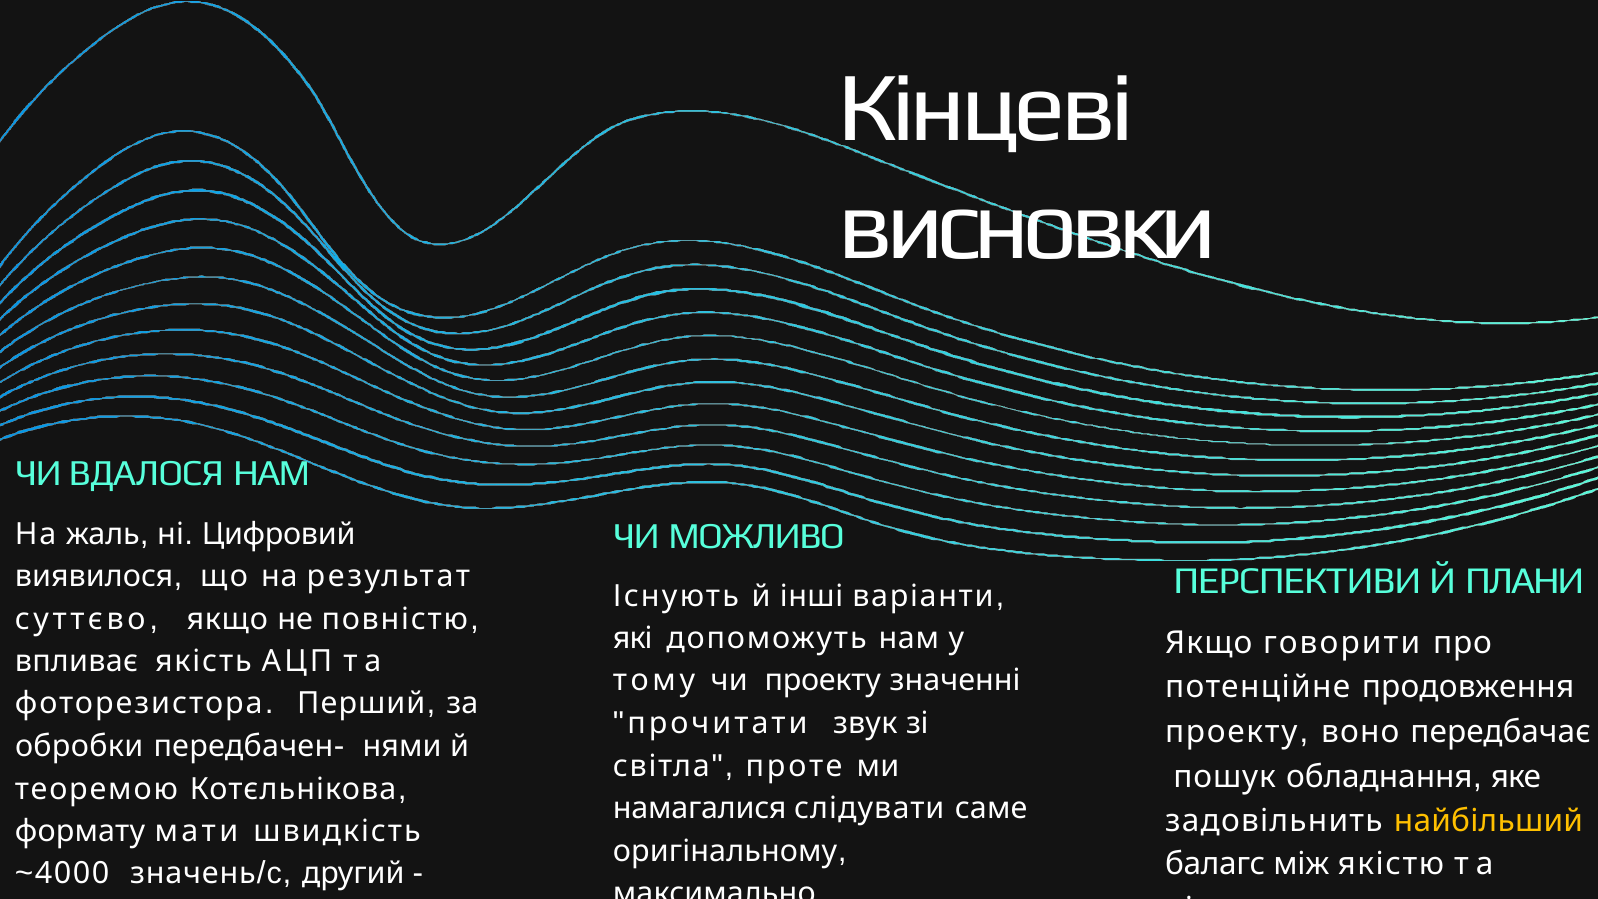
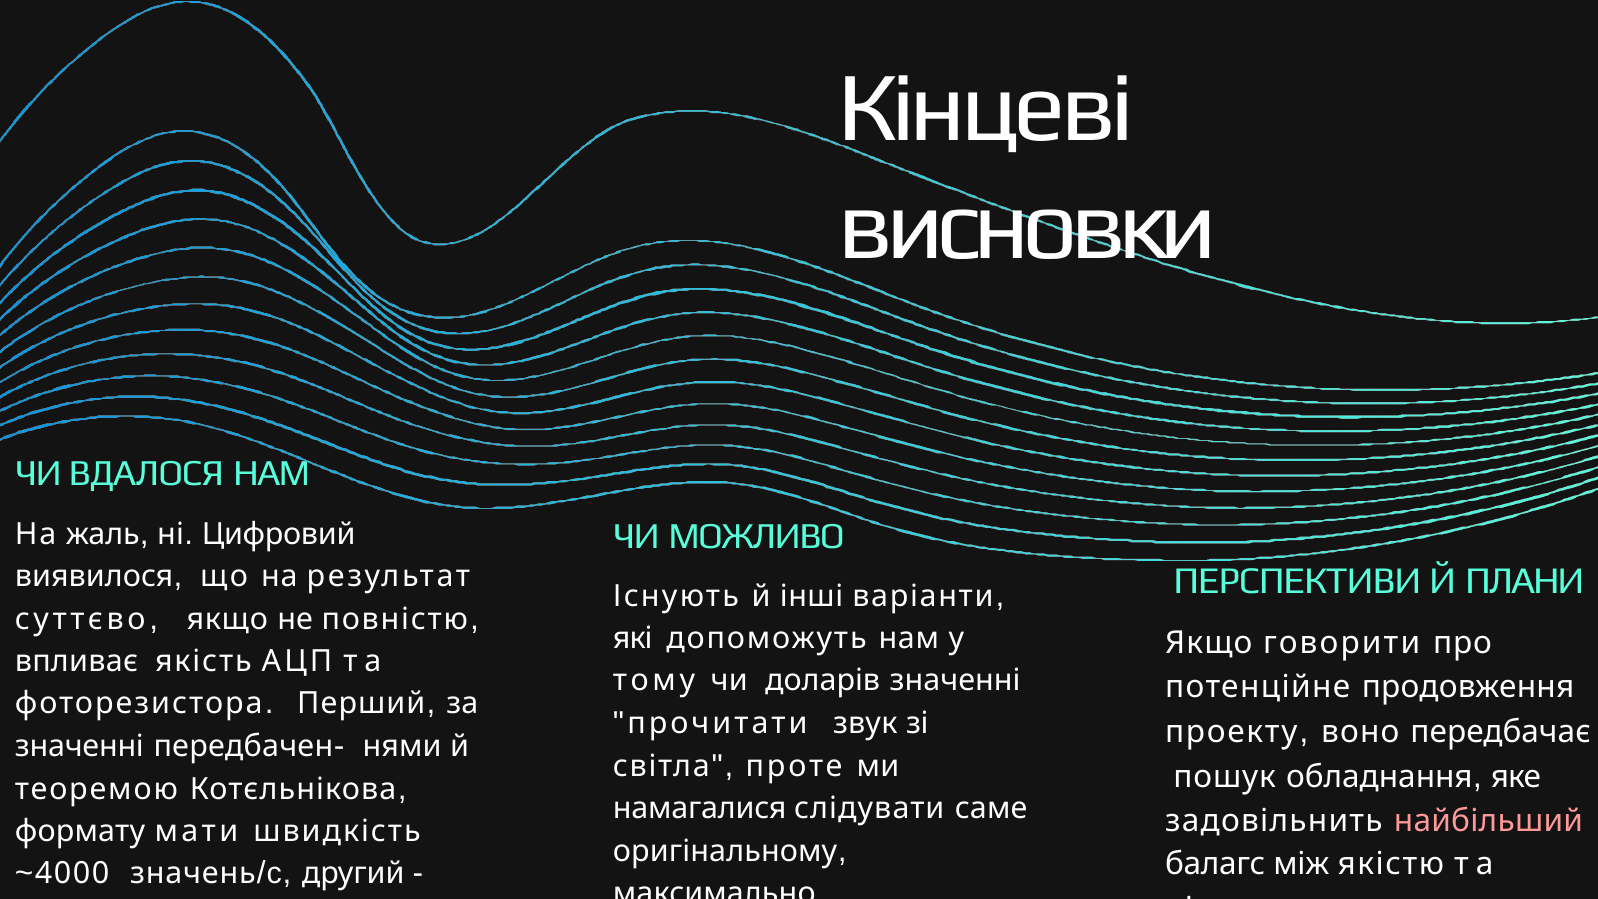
чи проекту: проекту -> доларів
обробки at (79, 747): обробки -> значенні
найбільший colour: yellow -> pink
